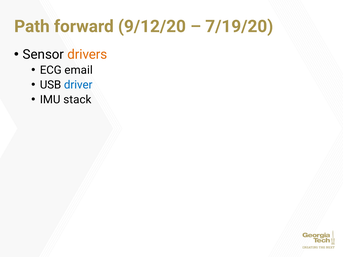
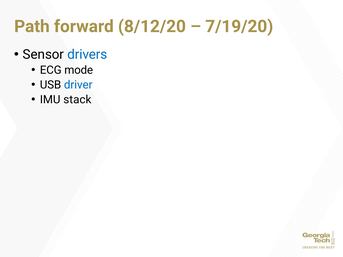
9/12/20: 9/12/20 -> 8/12/20
drivers colour: orange -> blue
email: email -> mode
